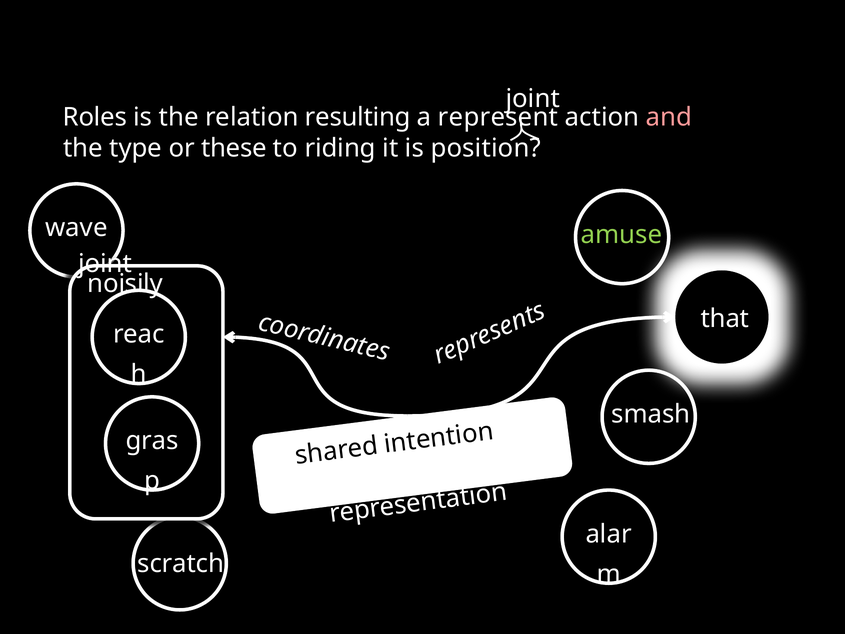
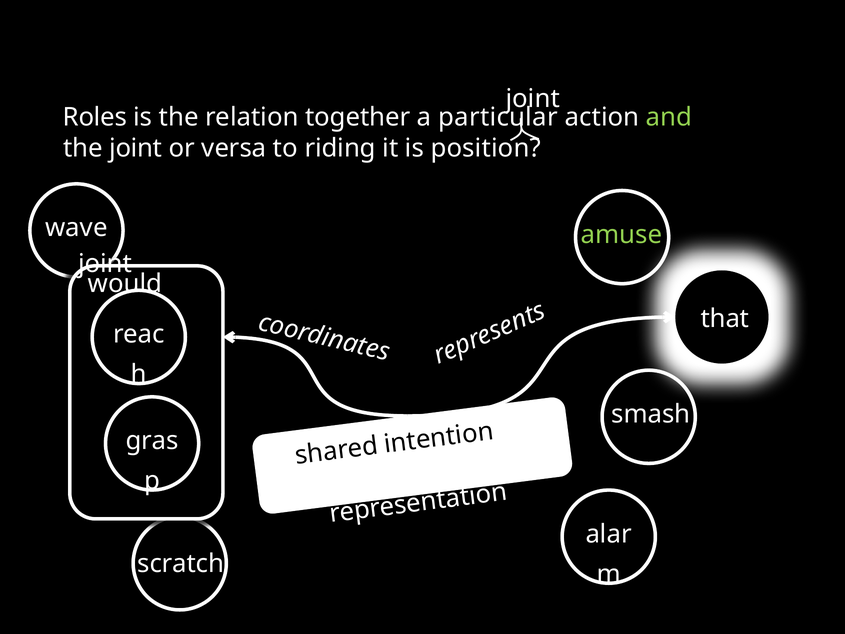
resulting: resulting -> together
represent: represent -> particular
and colour: pink -> light green
the type: type -> joint
these: these -> versa
noisily: noisily -> would
